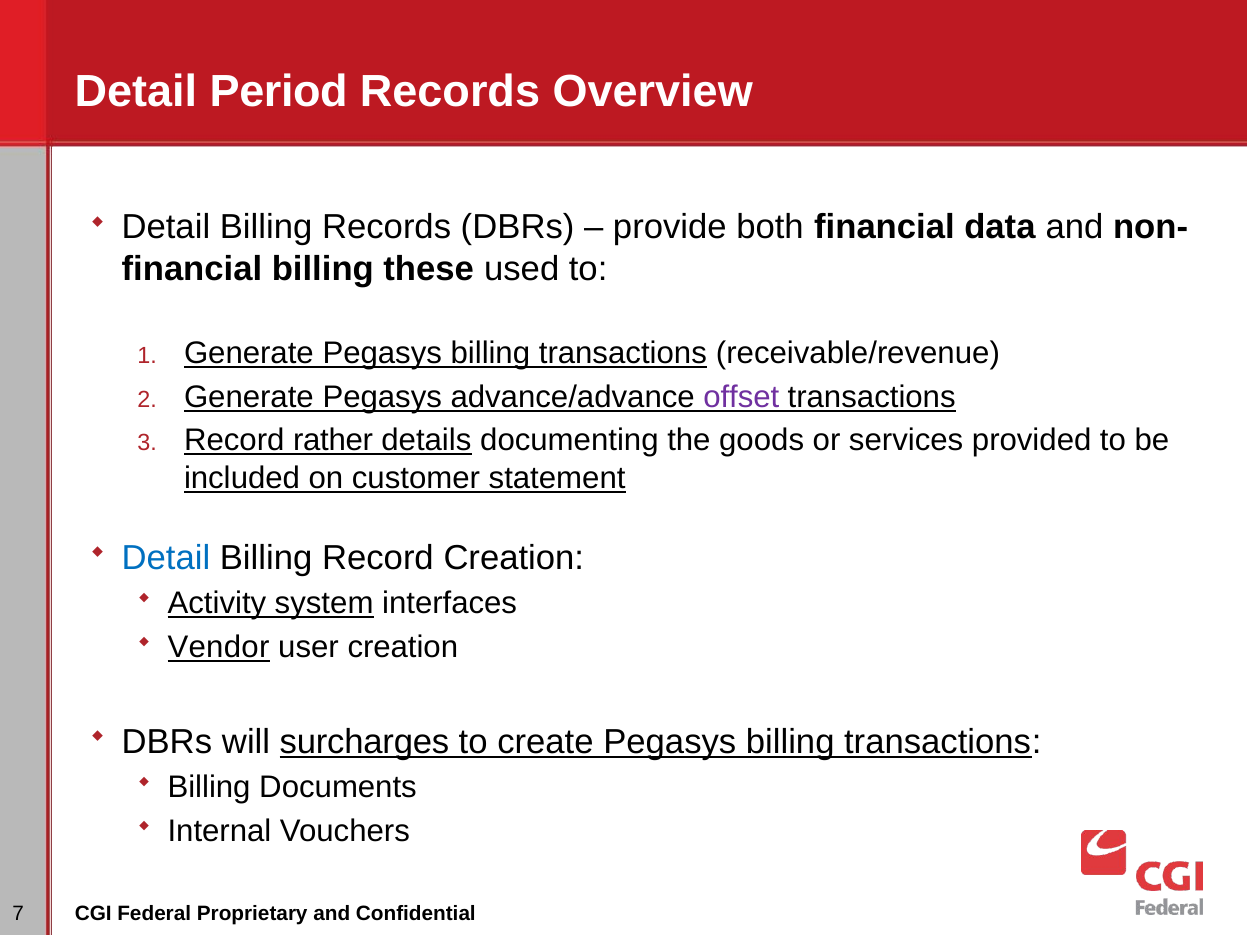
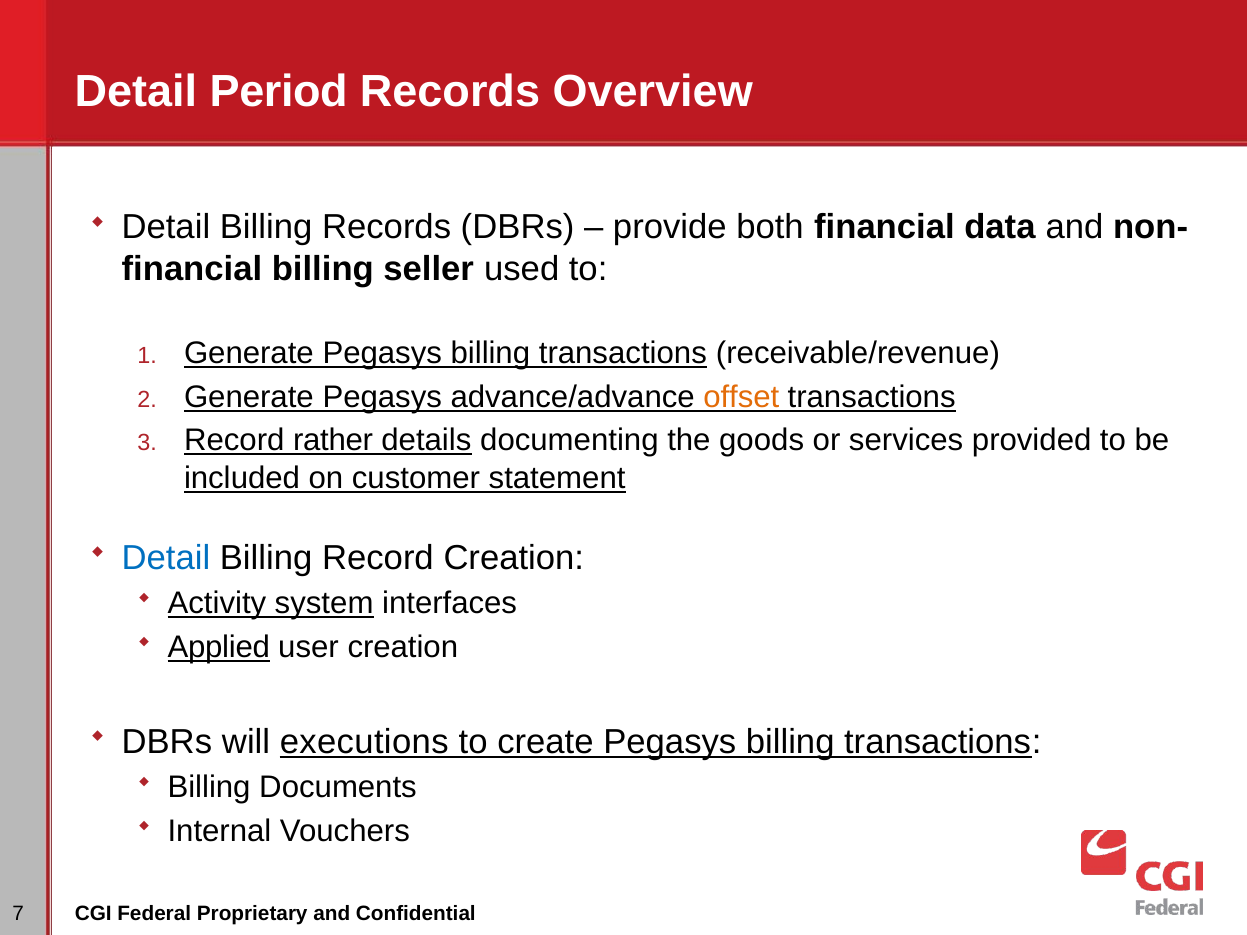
these: these -> seller
offset colour: purple -> orange
Vendor: Vendor -> Applied
surcharges: surcharges -> executions
